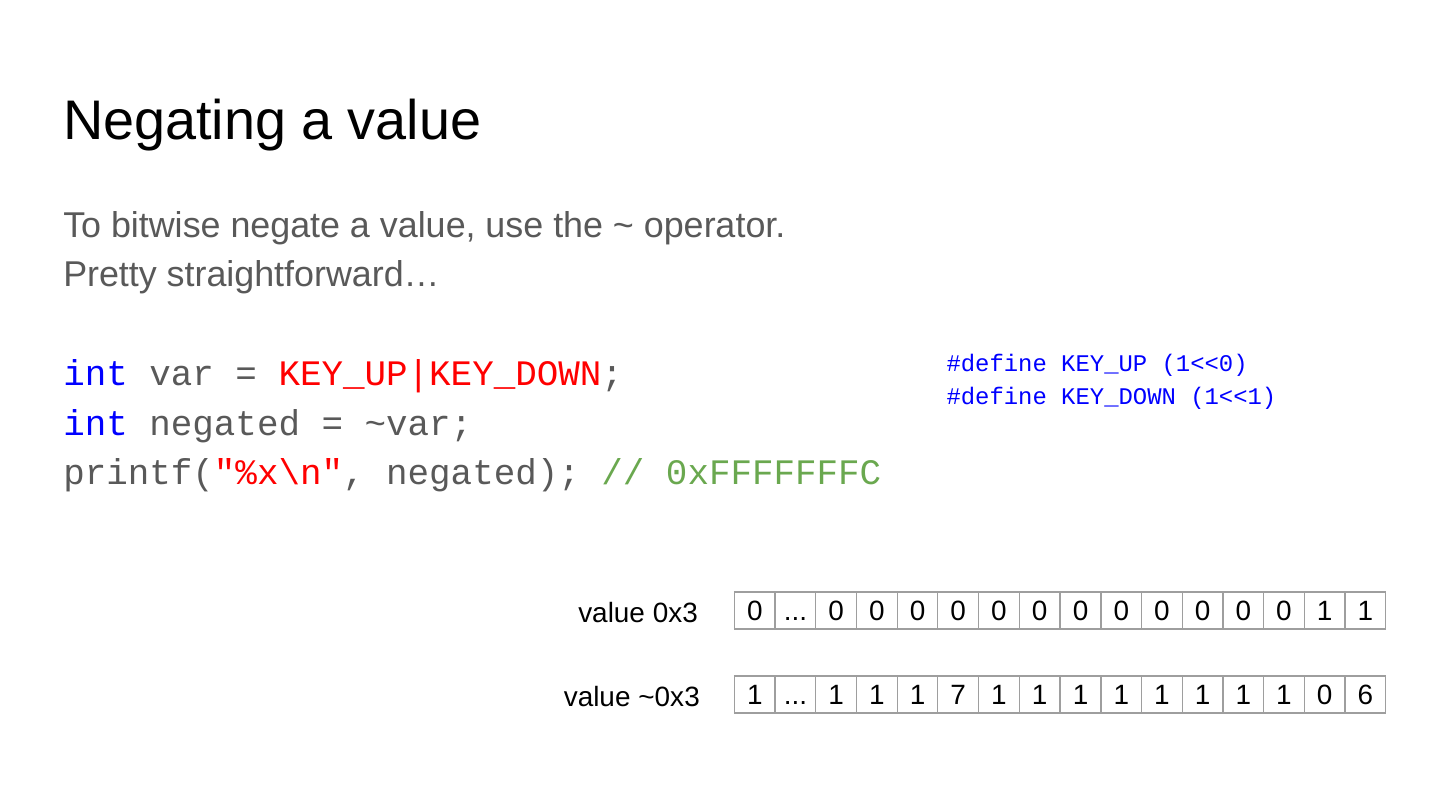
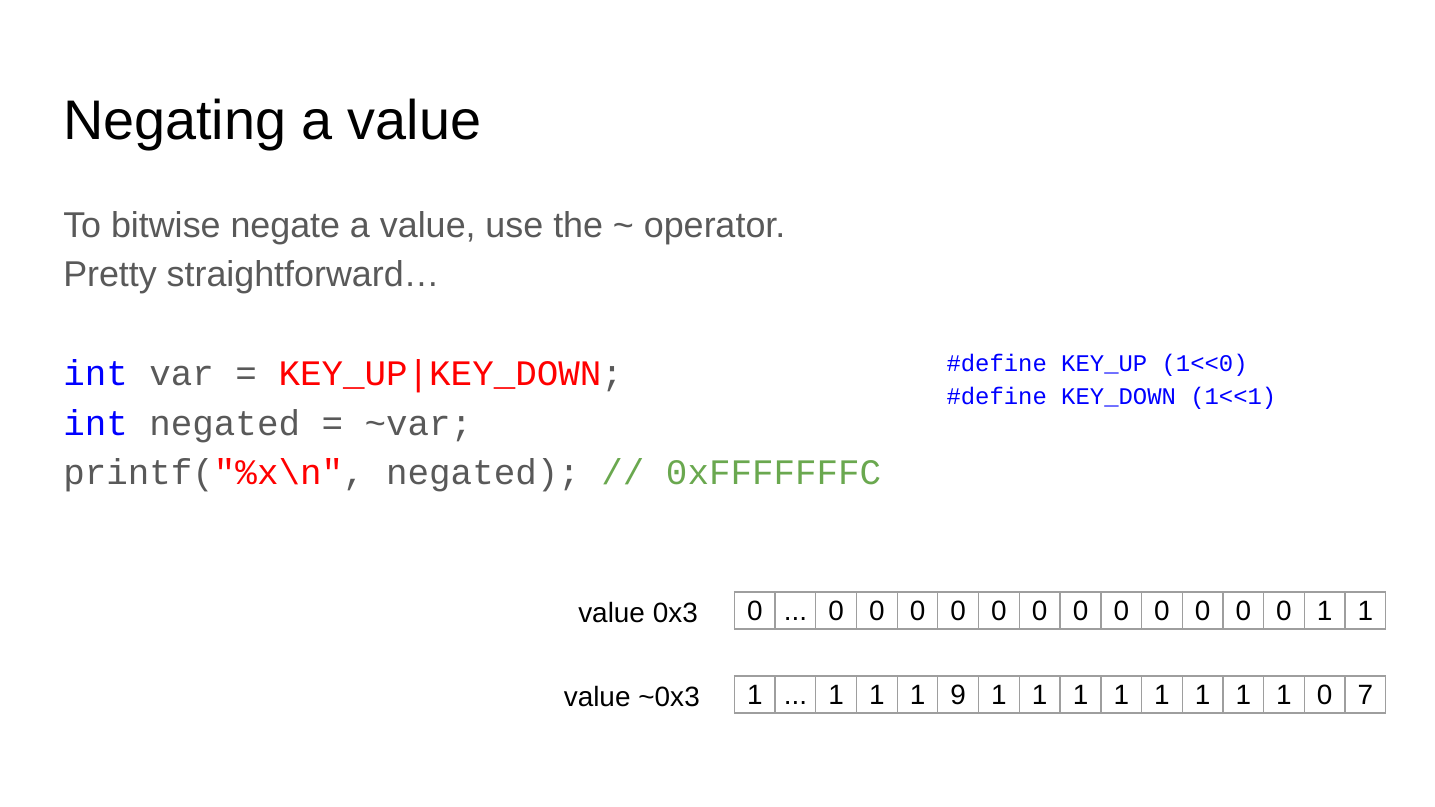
7: 7 -> 9
6: 6 -> 7
